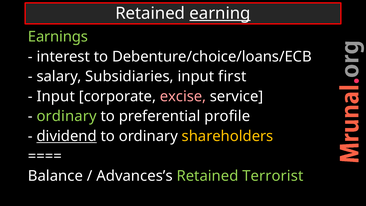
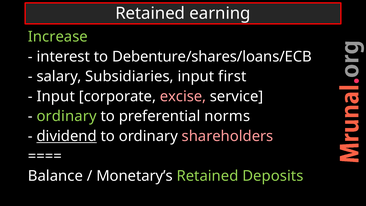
earning underline: present -> none
Earnings: Earnings -> Increase
Debenture/choice/loans/ECB: Debenture/choice/loans/ECB -> Debenture/shares/loans/ECB
profile: profile -> norms
shareholders colour: yellow -> pink
Advances’s: Advances’s -> Monetary’s
Terrorist: Terrorist -> Deposits
